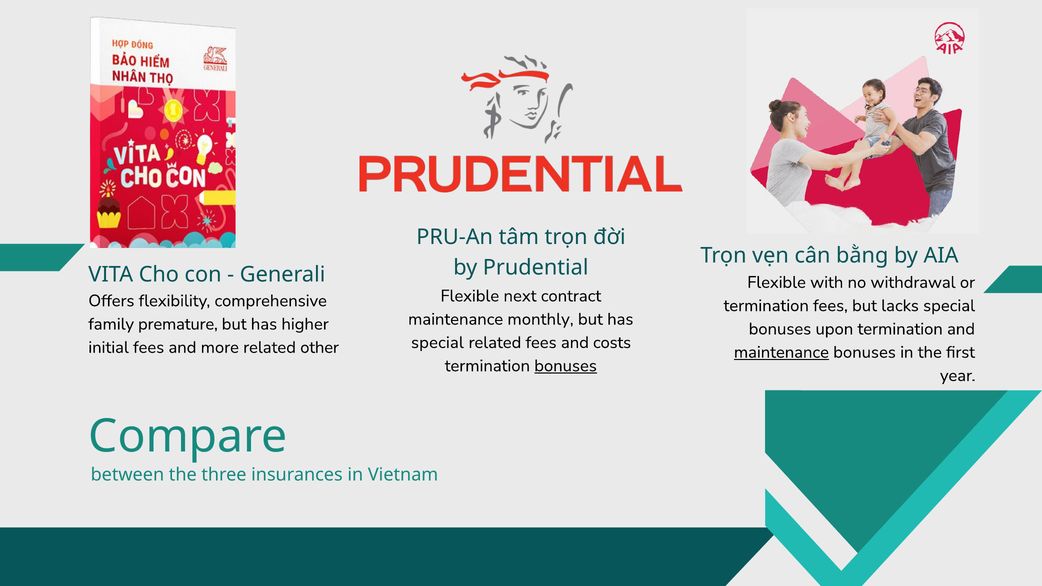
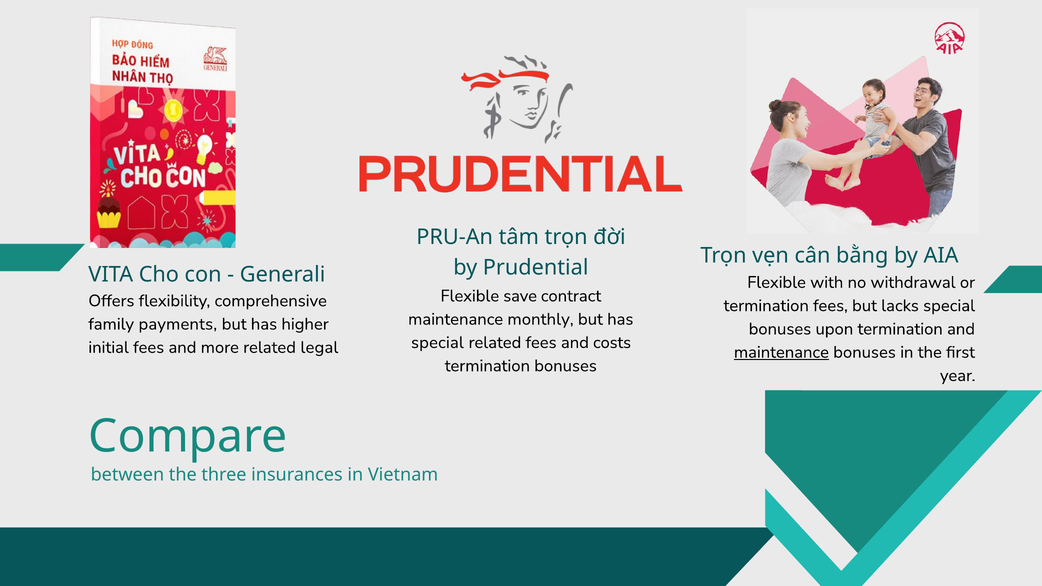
next: next -> save
premature: premature -> payments
other: other -> legal
bonuses at (566, 366) underline: present -> none
